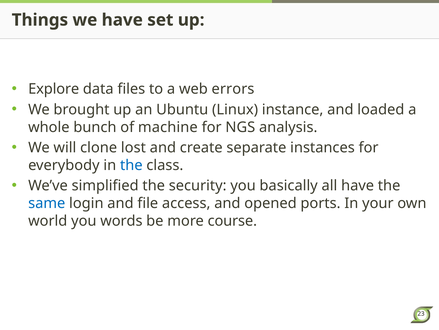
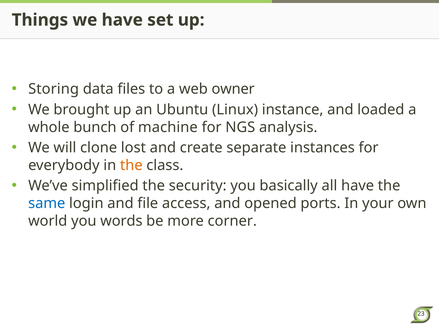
Explore: Explore -> Storing
errors: errors -> owner
the at (131, 165) colour: blue -> orange
course: course -> corner
